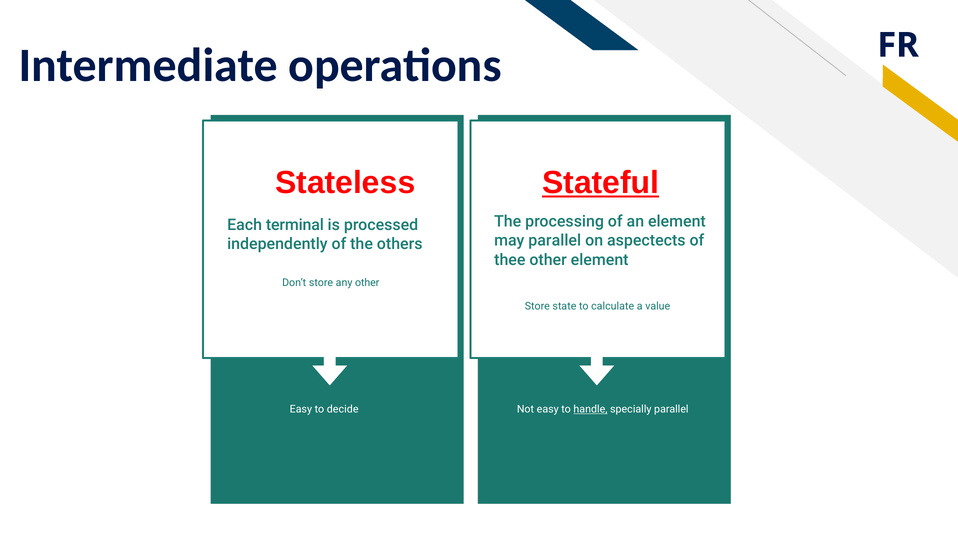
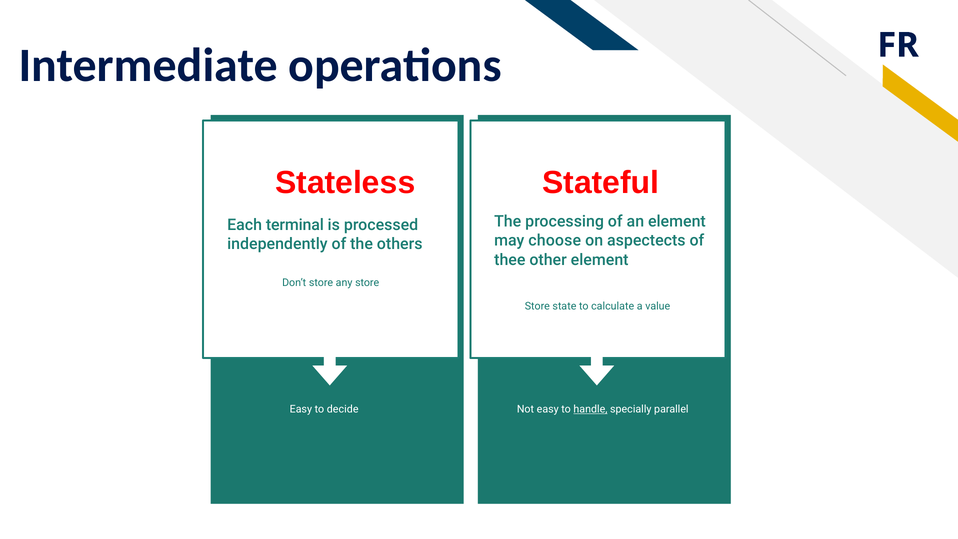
Stateful underline: present -> none
may parallel: parallel -> choose
any other: other -> store
